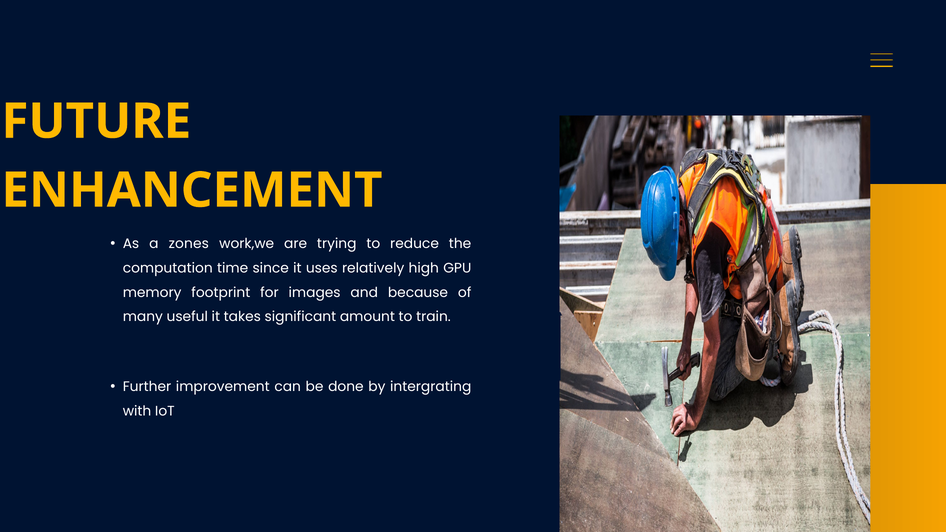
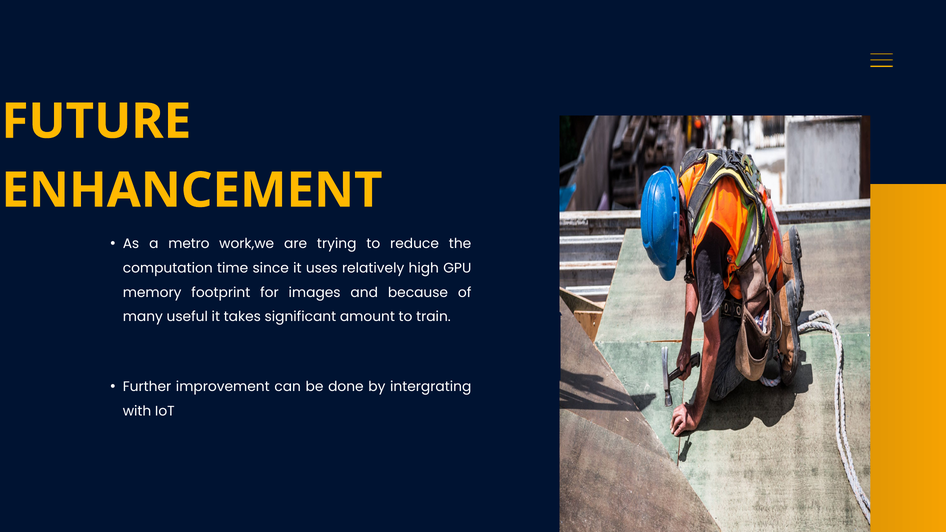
zones: zones -> metro
